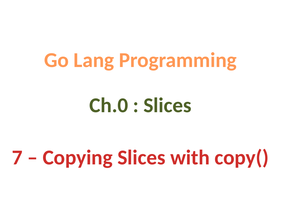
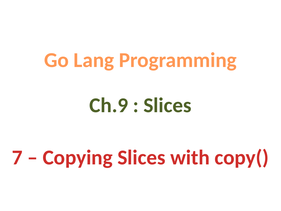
Ch.0: Ch.0 -> Ch.9
